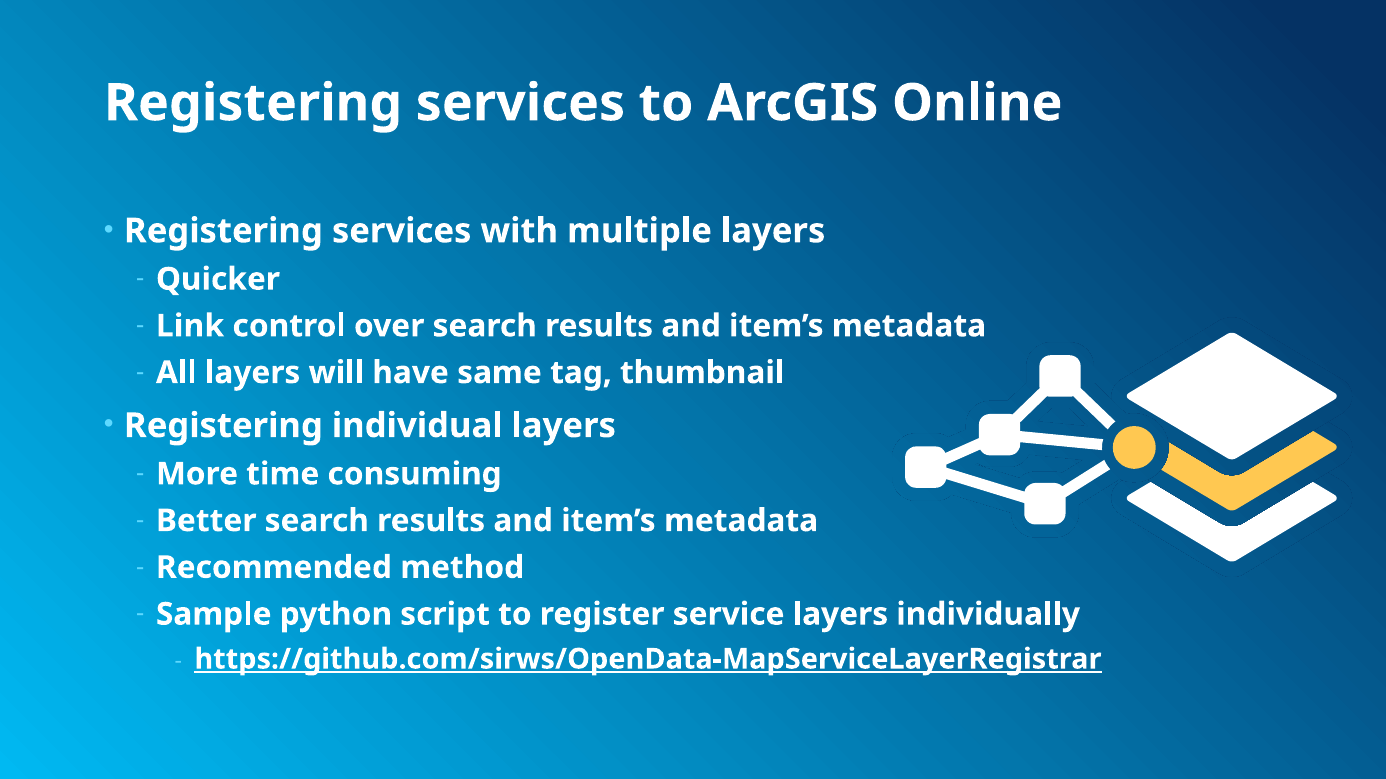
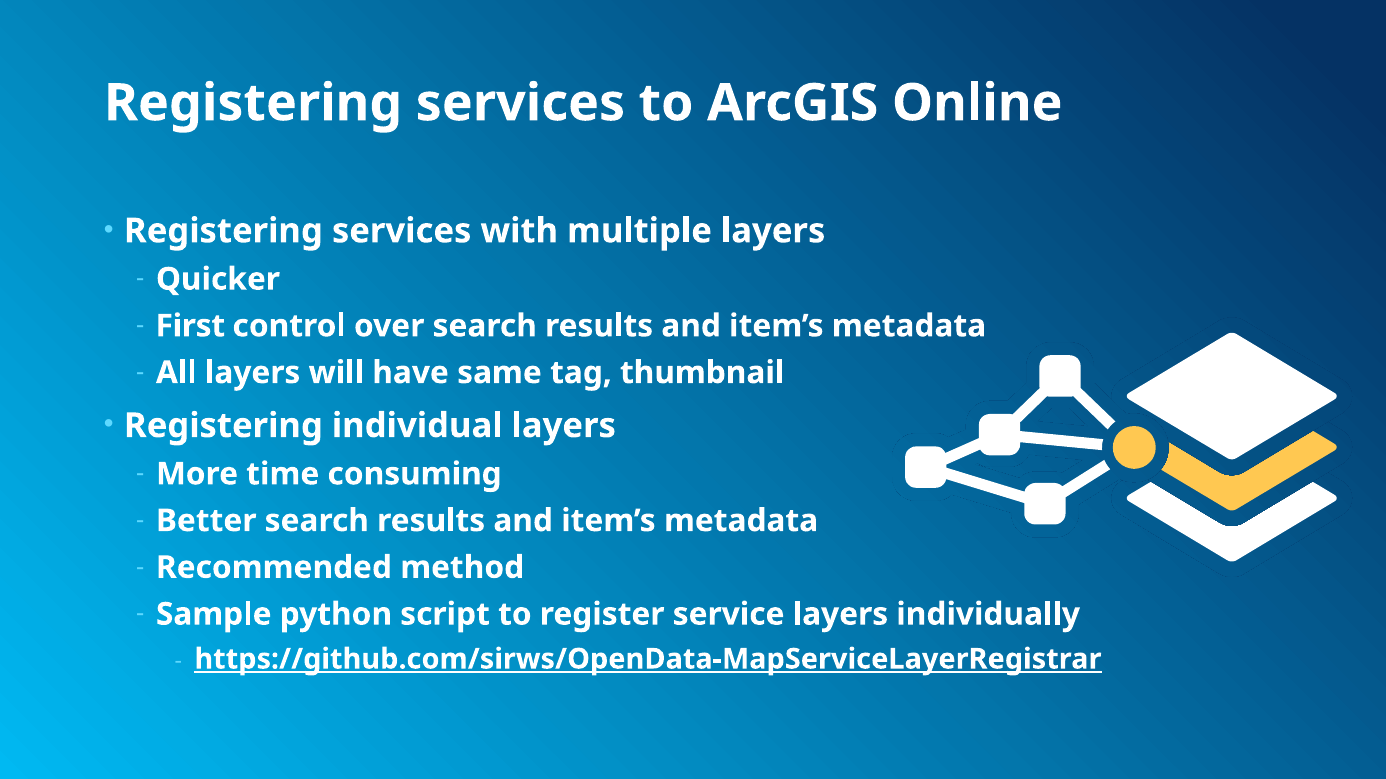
Link: Link -> First
